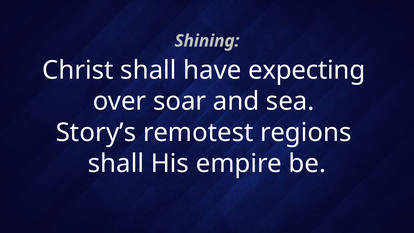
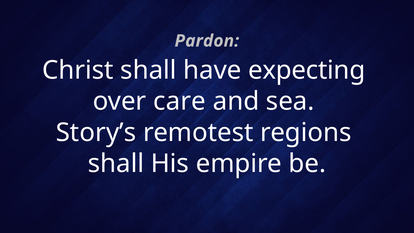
Shining: Shining -> Pardon
soar: soar -> care
